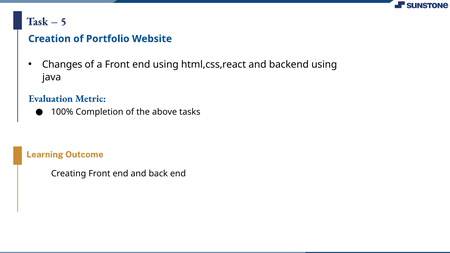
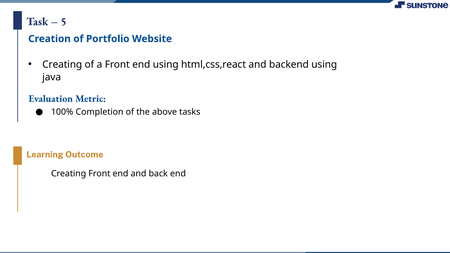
Changes at (62, 64): Changes -> Creating
